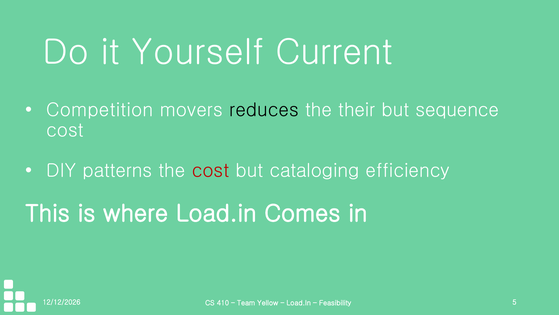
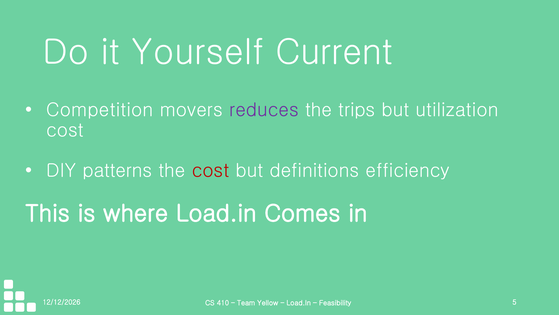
reduces colour: black -> purple
their: their -> trips
sequence: sequence -> utilization
cataloging: cataloging -> definitions
